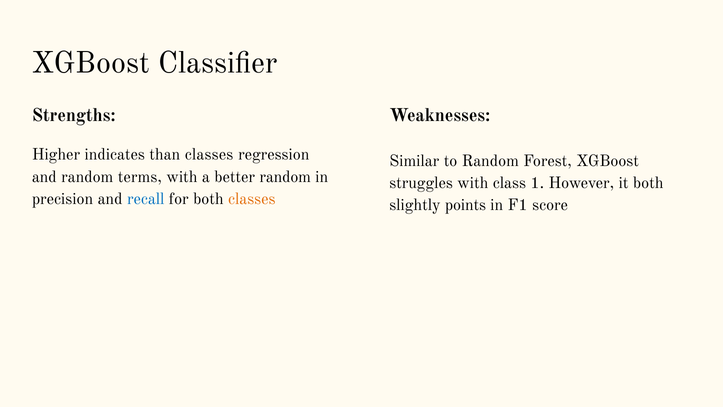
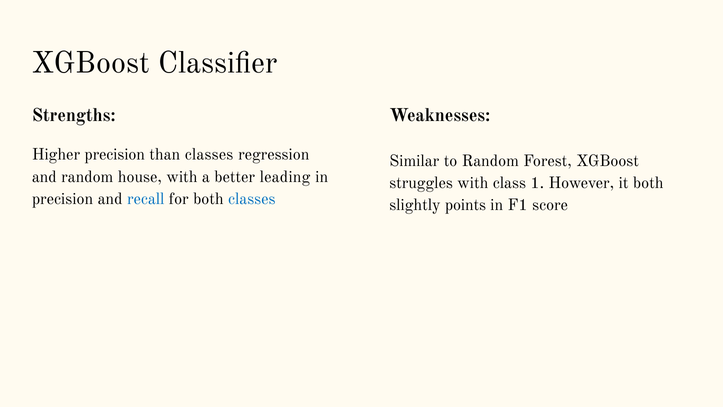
Higher indicates: indicates -> precision
terms: terms -> house
better random: random -> leading
classes at (252, 199) colour: orange -> blue
